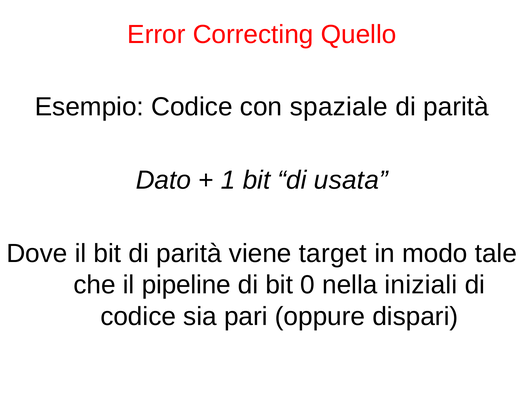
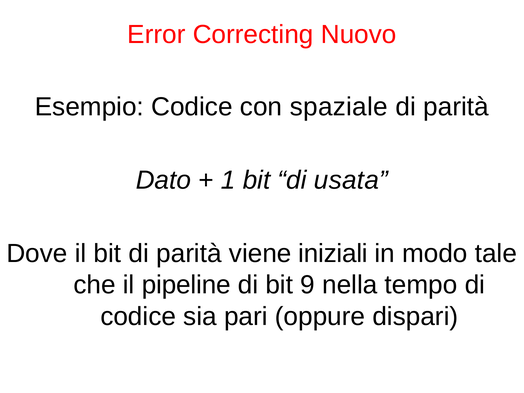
Quello: Quello -> Nuovo
target: target -> iniziali
0: 0 -> 9
iniziali: iniziali -> tempo
